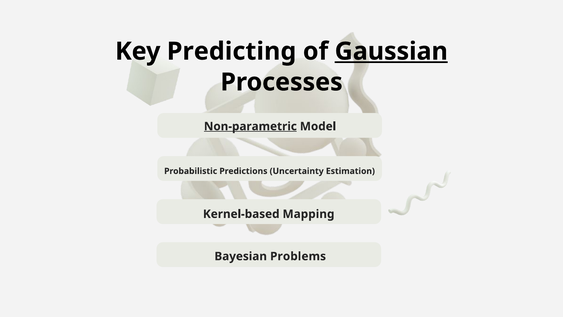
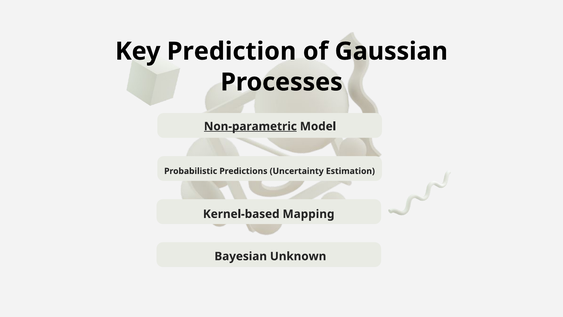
Predicting: Predicting -> Prediction
Gaussian underline: present -> none
Problems: Problems -> Unknown
